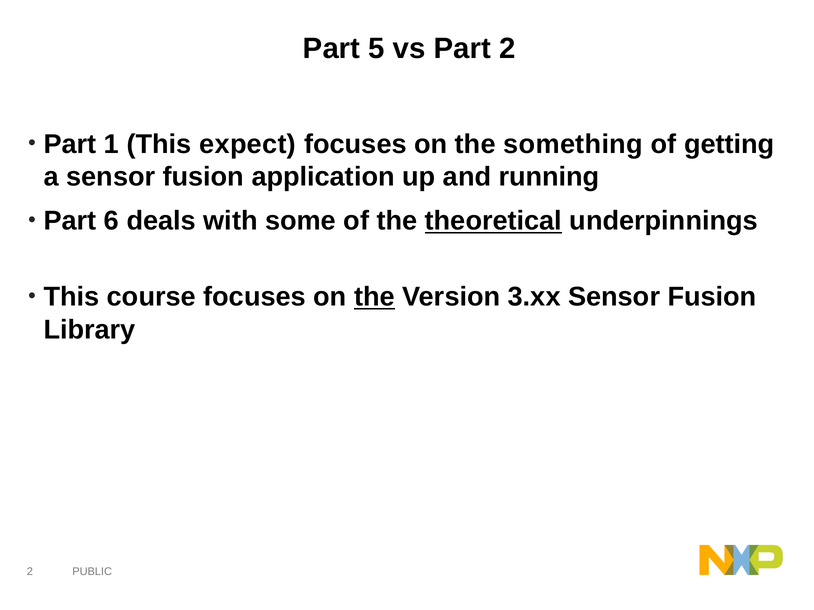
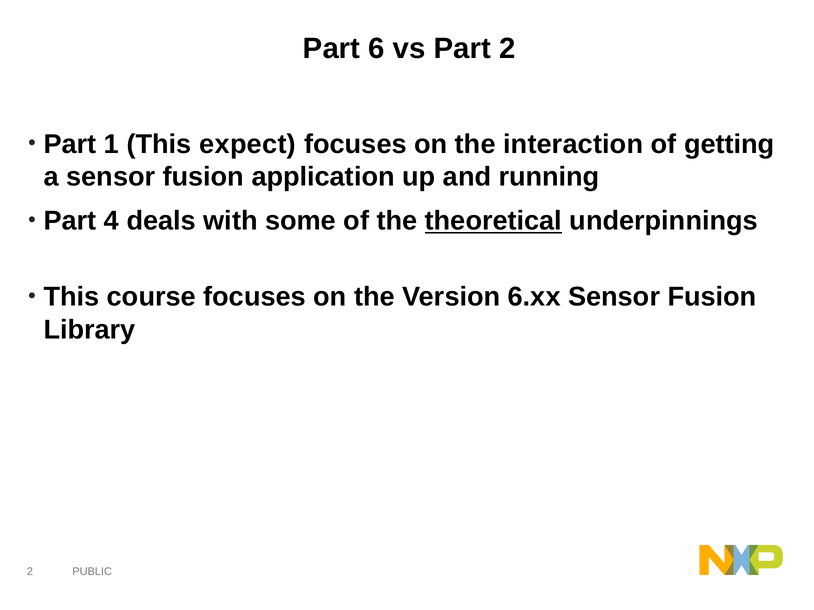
5: 5 -> 6
something: something -> interaction
6: 6 -> 4
the at (374, 297) underline: present -> none
3.xx: 3.xx -> 6.xx
